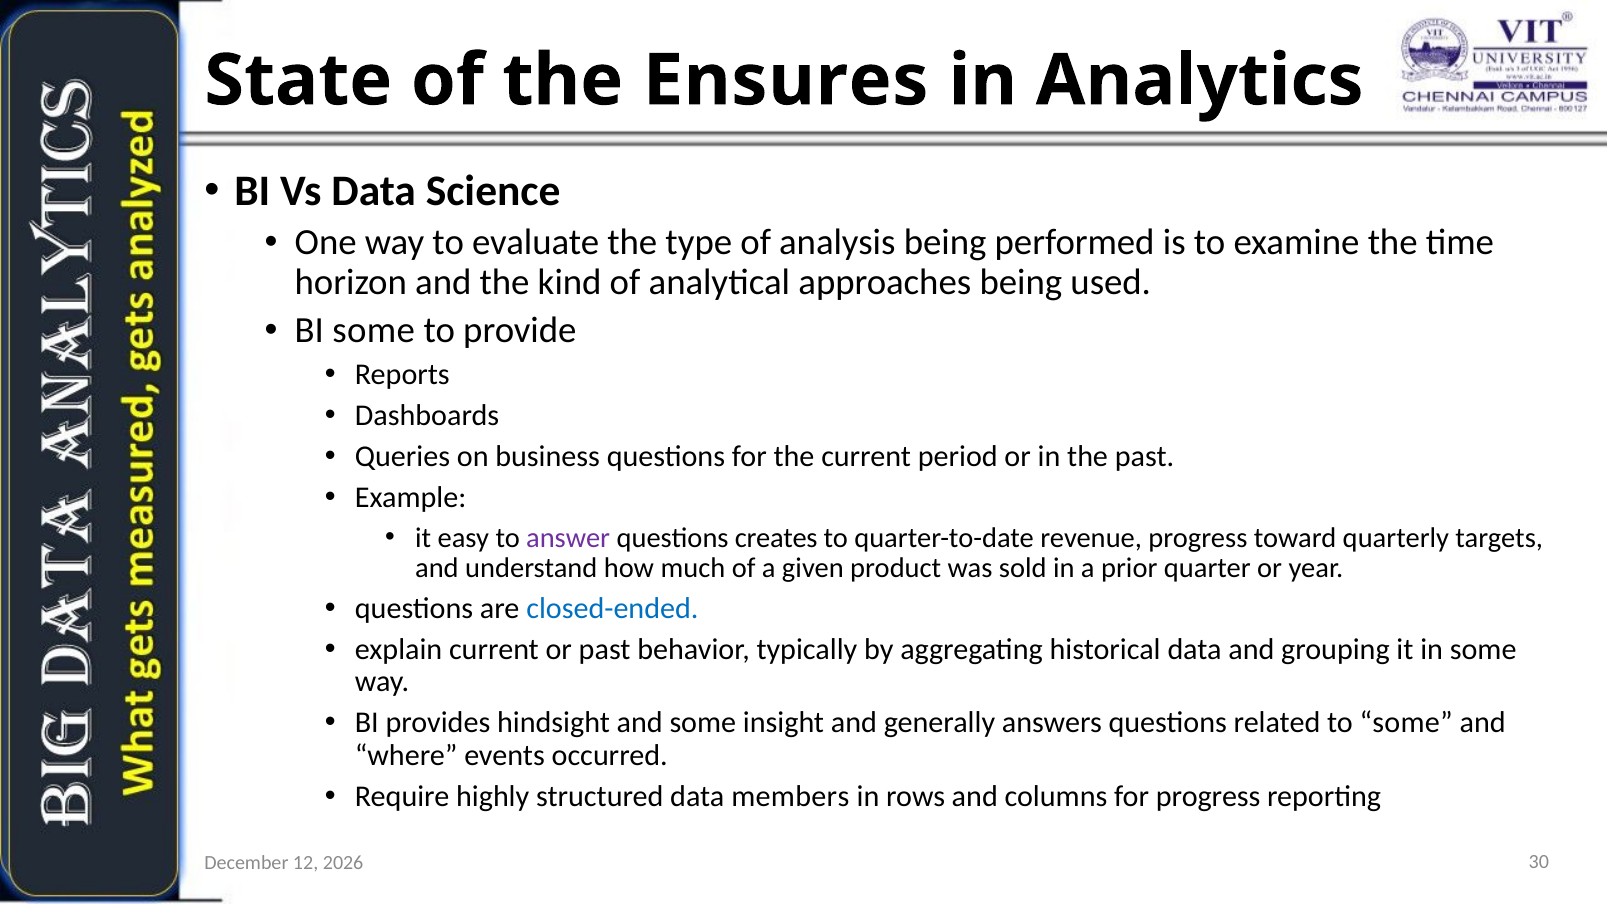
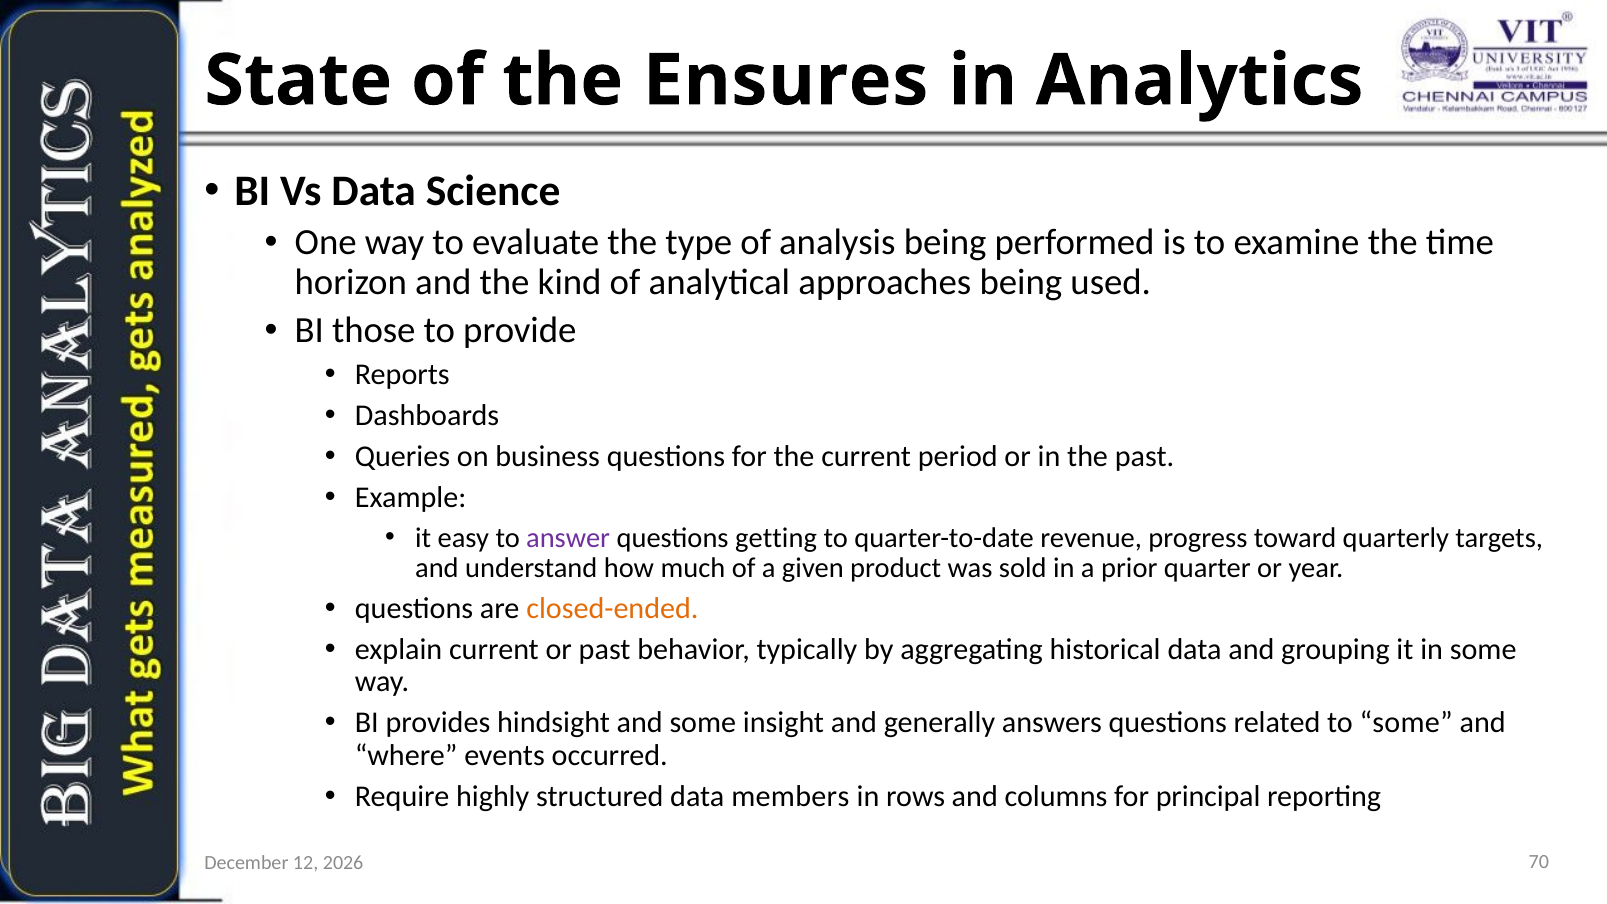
BI some: some -> those
creates: creates -> getting
closed-ended colour: blue -> orange
for progress: progress -> principal
30: 30 -> 70
